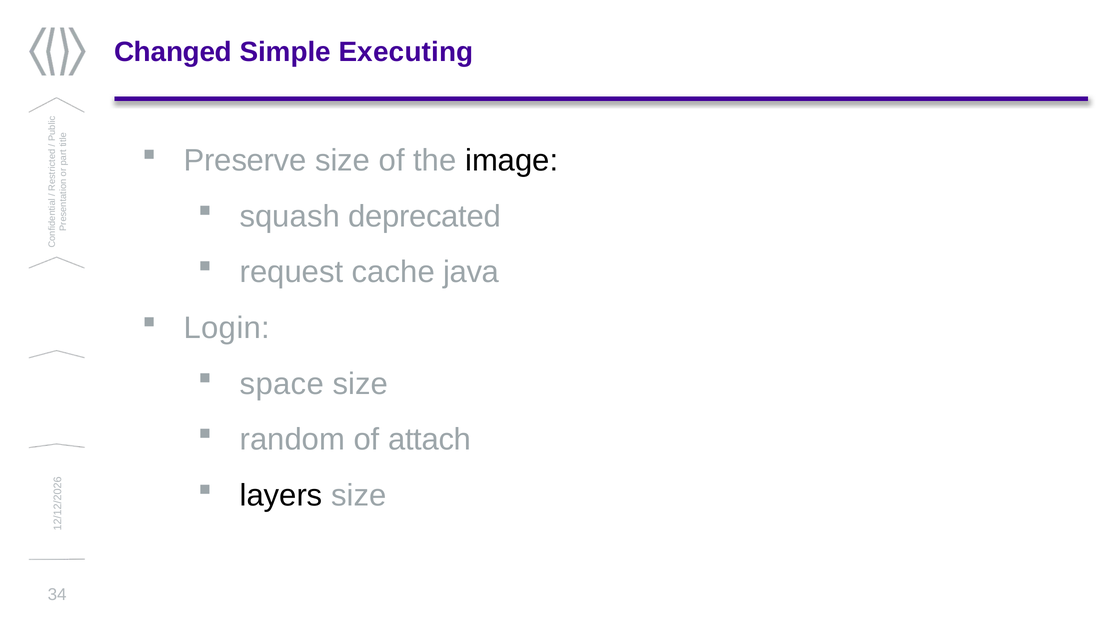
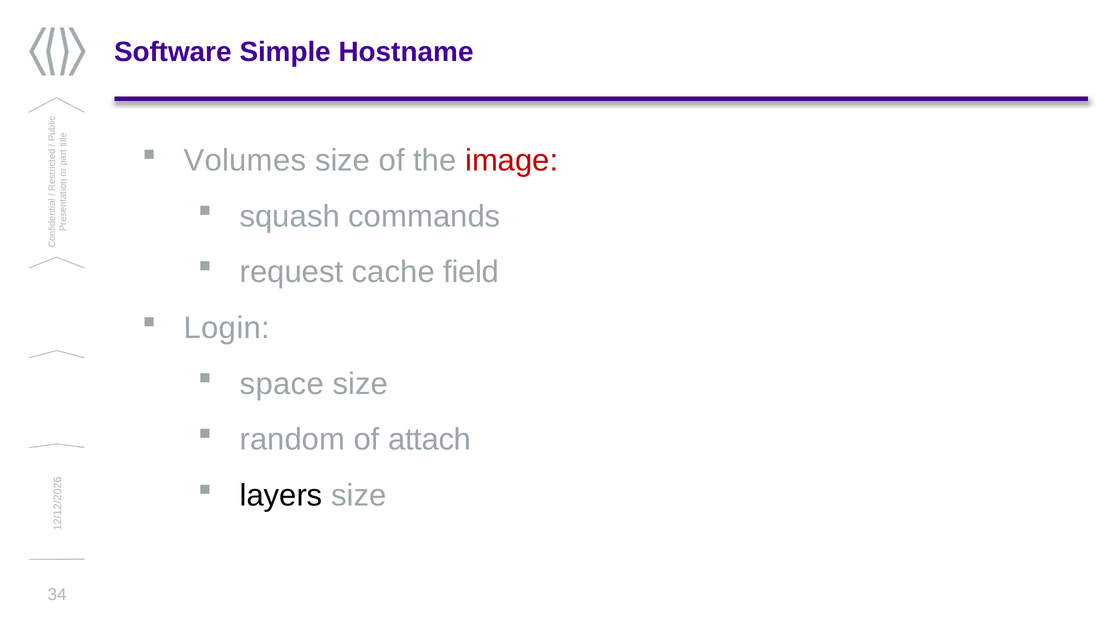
Changed: Changed -> Software
Executing: Executing -> Hostname
Preserve: Preserve -> Volumes
image colour: black -> red
deprecated: deprecated -> commands
java: java -> field
